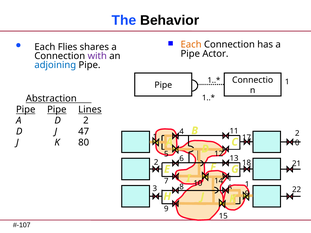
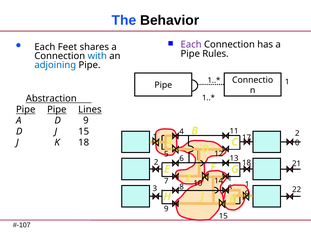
Each at (191, 45) colour: orange -> purple
Flies: Flies -> Feet
Actor: Actor -> Rules
with colour: purple -> blue
D 2: 2 -> 9
J 47: 47 -> 15
K 80: 80 -> 18
